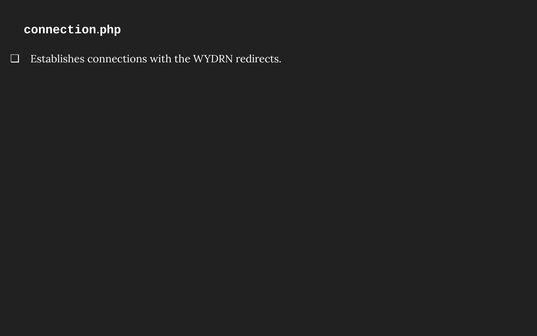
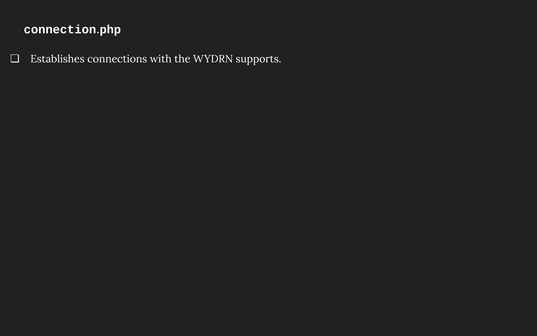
redirects: redirects -> supports
